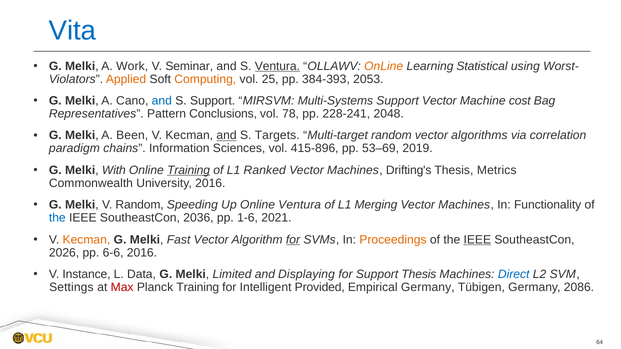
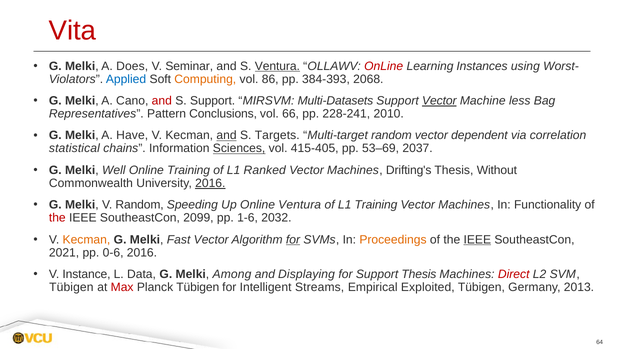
Vita colour: blue -> red
Work: Work -> Does
OnLine at (384, 66) colour: orange -> red
Statistical: Statistical -> Instances
Applied colour: orange -> blue
25: 25 -> 86
2053: 2053 -> 2068
and at (162, 101) colour: blue -> red
Multi-Systems: Multi-Systems -> Multi-Datasets
Vector at (439, 101) underline: none -> present
cost: cost -> less
78: 78 -> 66
2048: 2048 -> 2010
Been: Been -> Have
algorithms: algorithms -> dependent
paradigm: paradigm -> statistical
Sciences underline: none -> present
415-896: 415-896 -> 415-405
2019: 2019 -> 2037
With: With -> Well
Training at (189, 170) underline: present -> none
Metrics: Metrics -> Without
2016 at (210, 183) underline: none -> present
L1 Merging: Merging -> Training
the at (57, 218) colour: blue -> red
2036: 2036 -> 2099
2021: 2021 -> 2032
2026: 2026 -> 2021
6-6: 6-6 -> 0-6
Limited: Limited -> Among
Direct colour: blue -> red
Settings at (71, 288): Settings -> Tübigen
Planck Training: Training -> Tübigen
Provided: Provided -> Streams
Empirical Germany: Germany -> Exploited
2086: 2086 -> 2013
